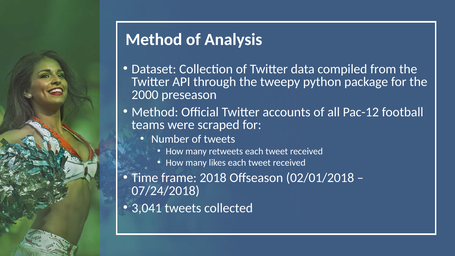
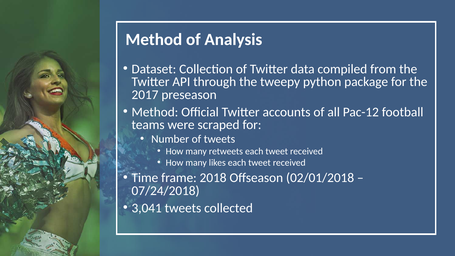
2000: 2000 -> 2017
